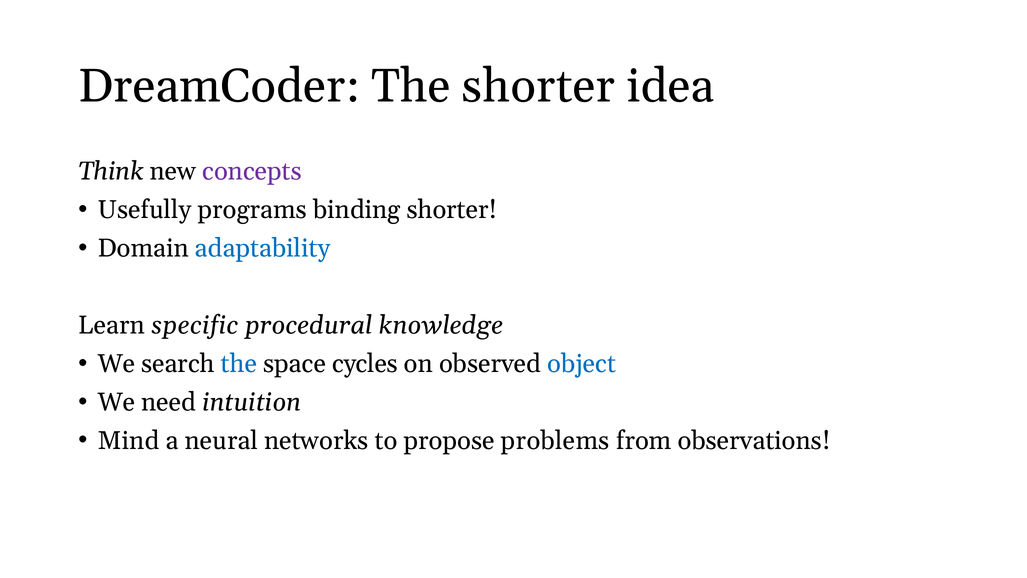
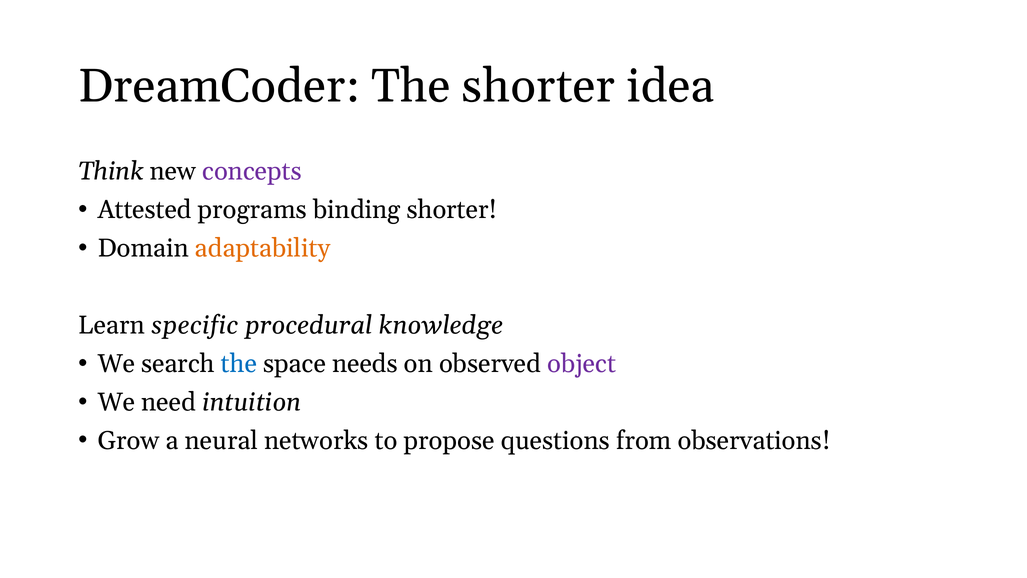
Usefully: Usefully -> Attested
adaptability colour: blue -> orange
cycles: cycles -> needs
object colour: blue -> purple
Mind: Mind -> Grow
problems: problems -> questions
